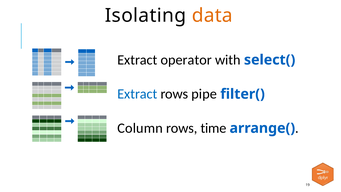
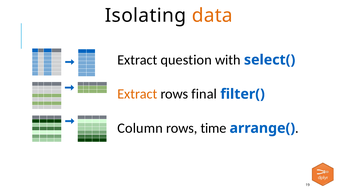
operator: operator -> question
Extract at (137, 94) colour: blue -> orange
pipe: pipe -> final
